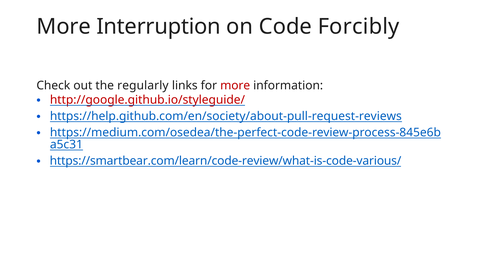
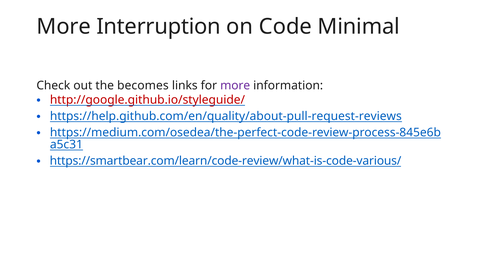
Forcibly: Forcibly -> Minimal
regularly: regularly -> becomes
more at (235, 86) colour: red -> purple
https://help.github.com/en/society/about-pull-request-reviews: https://help.github.com/en/society/about-pull-request-reviews -> https://help.github.com/en/quality/about-pull-request-reviews
